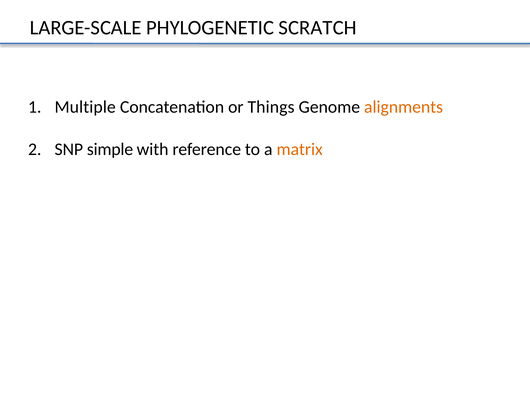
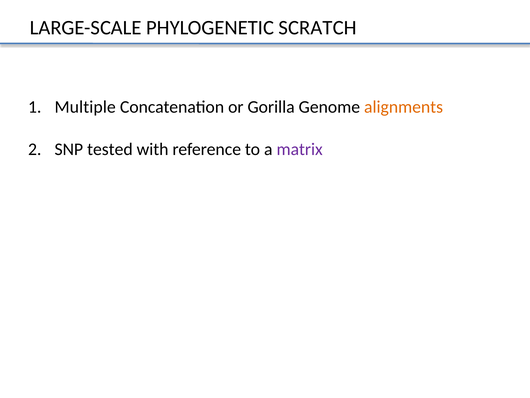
Things: Things -> Gorilla
simple: simple -> tested
matrix colour: orange -> purple
